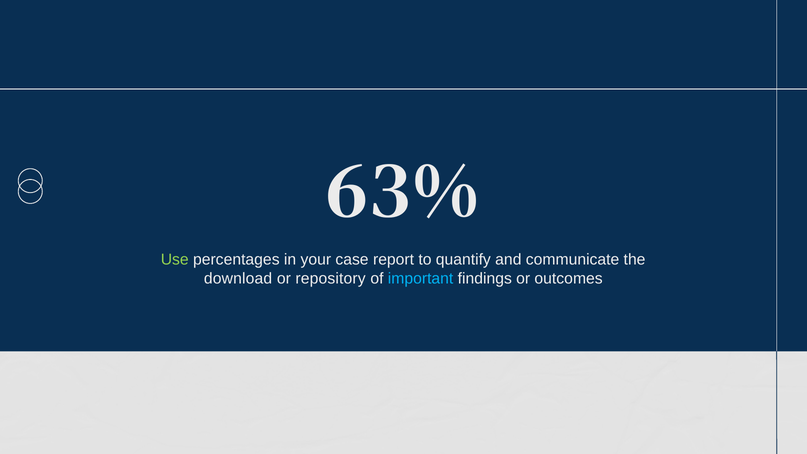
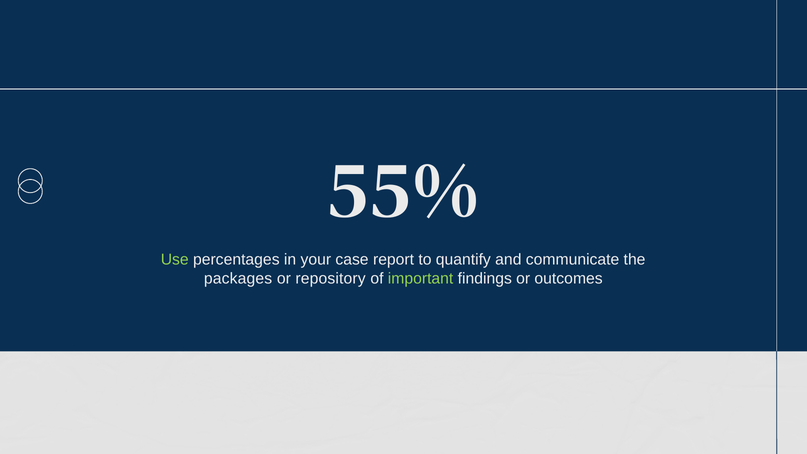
63%: 63% -> 55%
download: download -> packages
important colour: light blue -> light green
